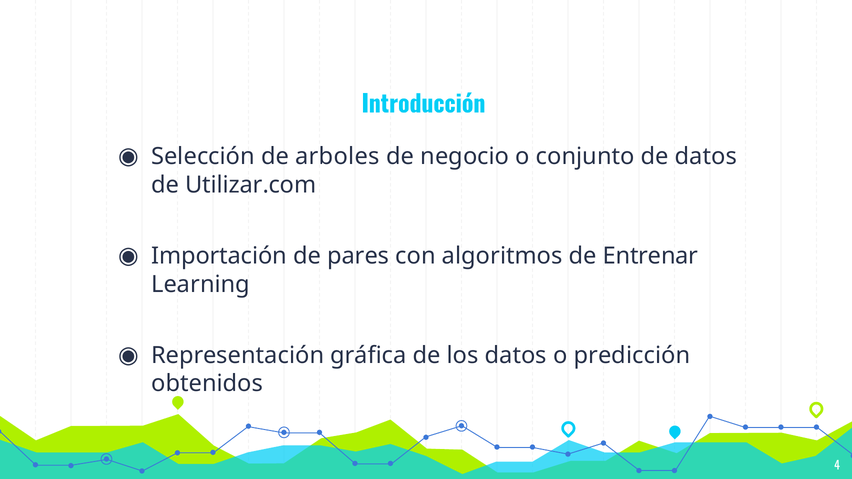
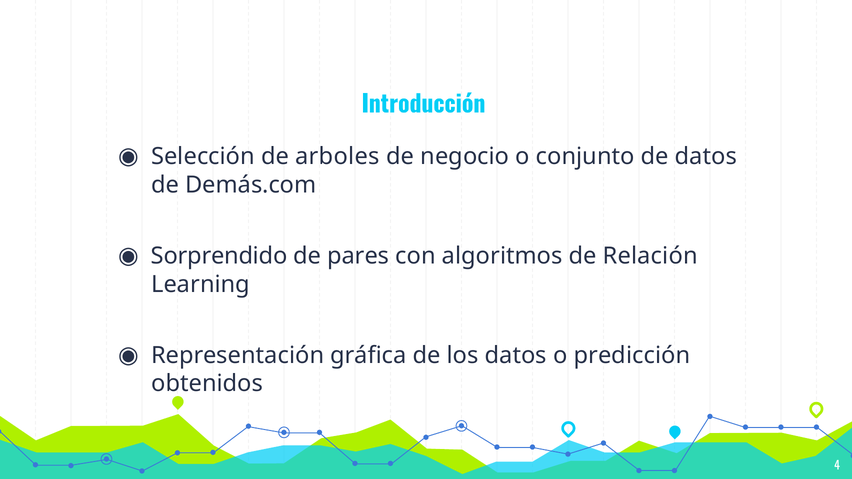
Utilizar.com: Utilizar.com -> Demás.com
Importación: Importación -> Sorprendido
Entrenar: Entrenar -> Relación
